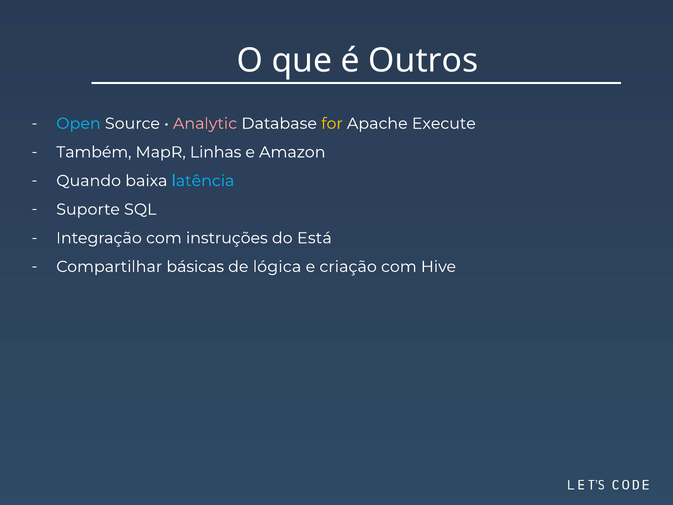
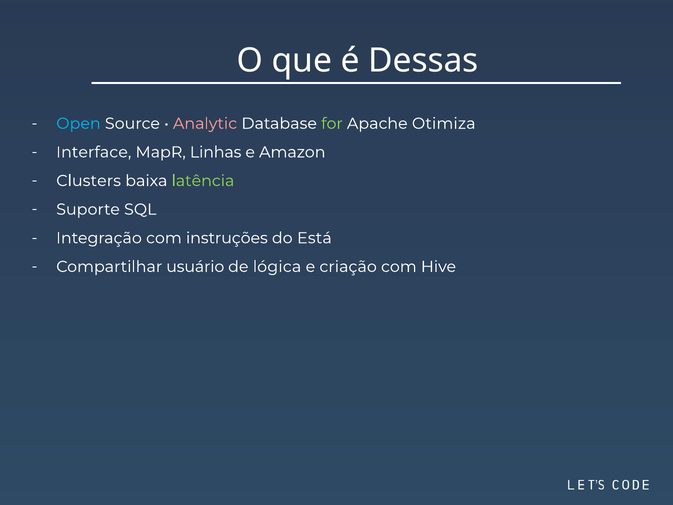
Outros: Outros -> Dessas
for colour: yellow -> light green
Execute: Execute -> Otimiza
Também: Também -> Interface
Quando: Quando -> Clusters
latência colour: light blue -> light green
básicas: básicas -> usuário
